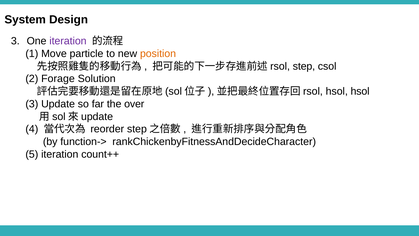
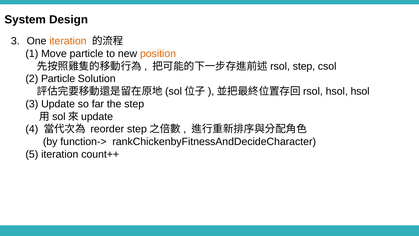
iteration at (68, 41) colour: purple -> orange
2 Forage: Forage -> Particle
the over: over -> step
